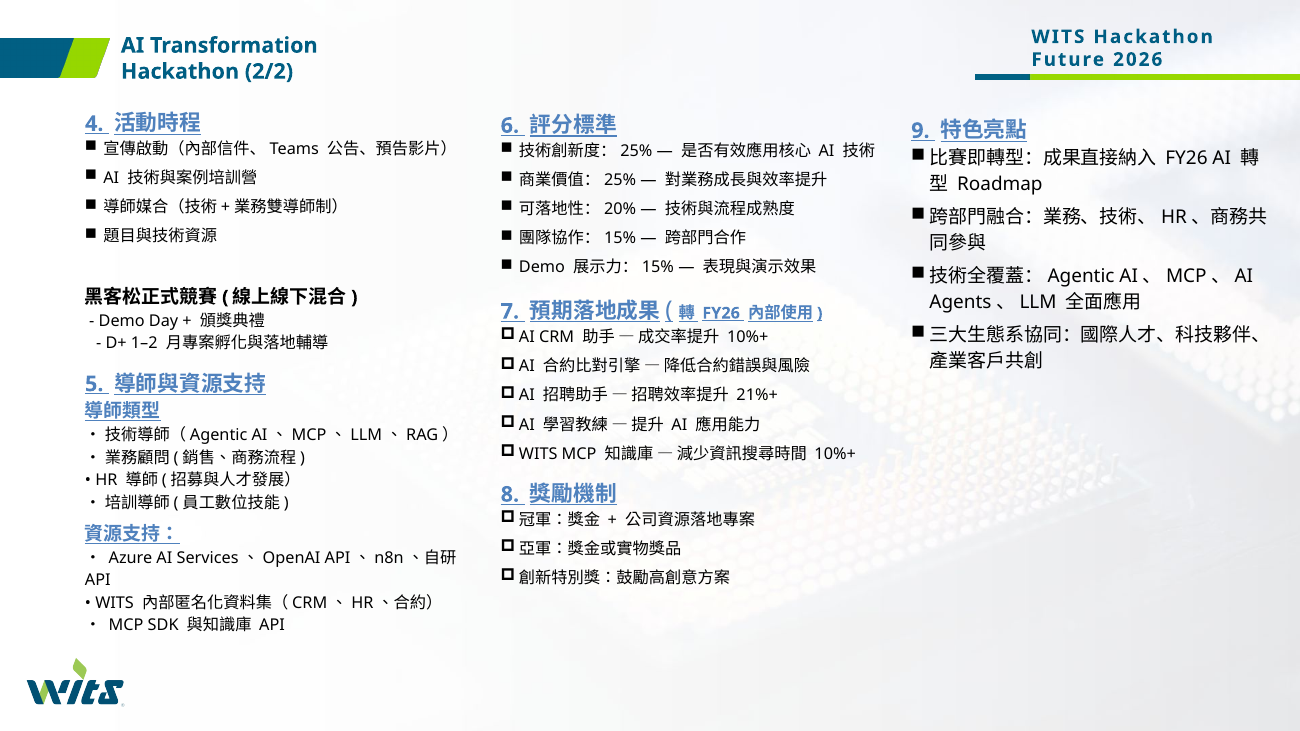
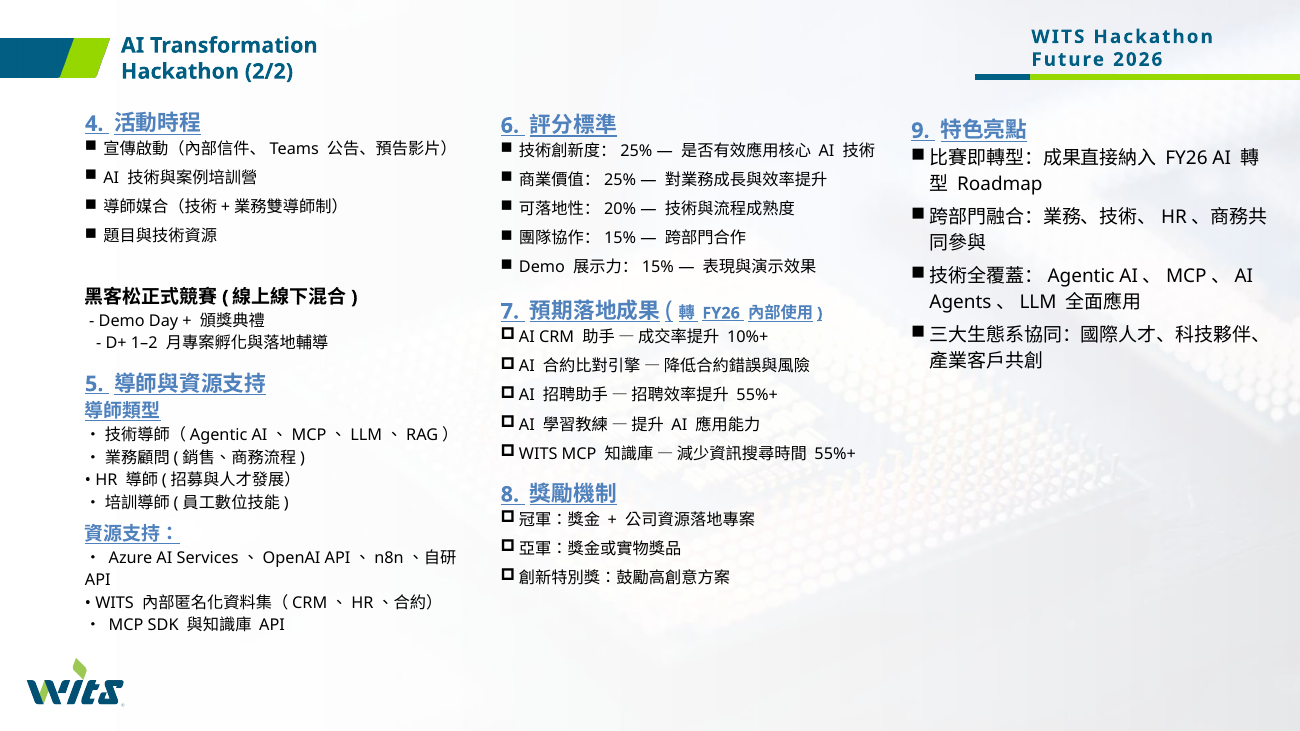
21%+ at (757, 396): 21%+ -> 55%+
10%+ at (835, 454): 10%+ -> 55%+
